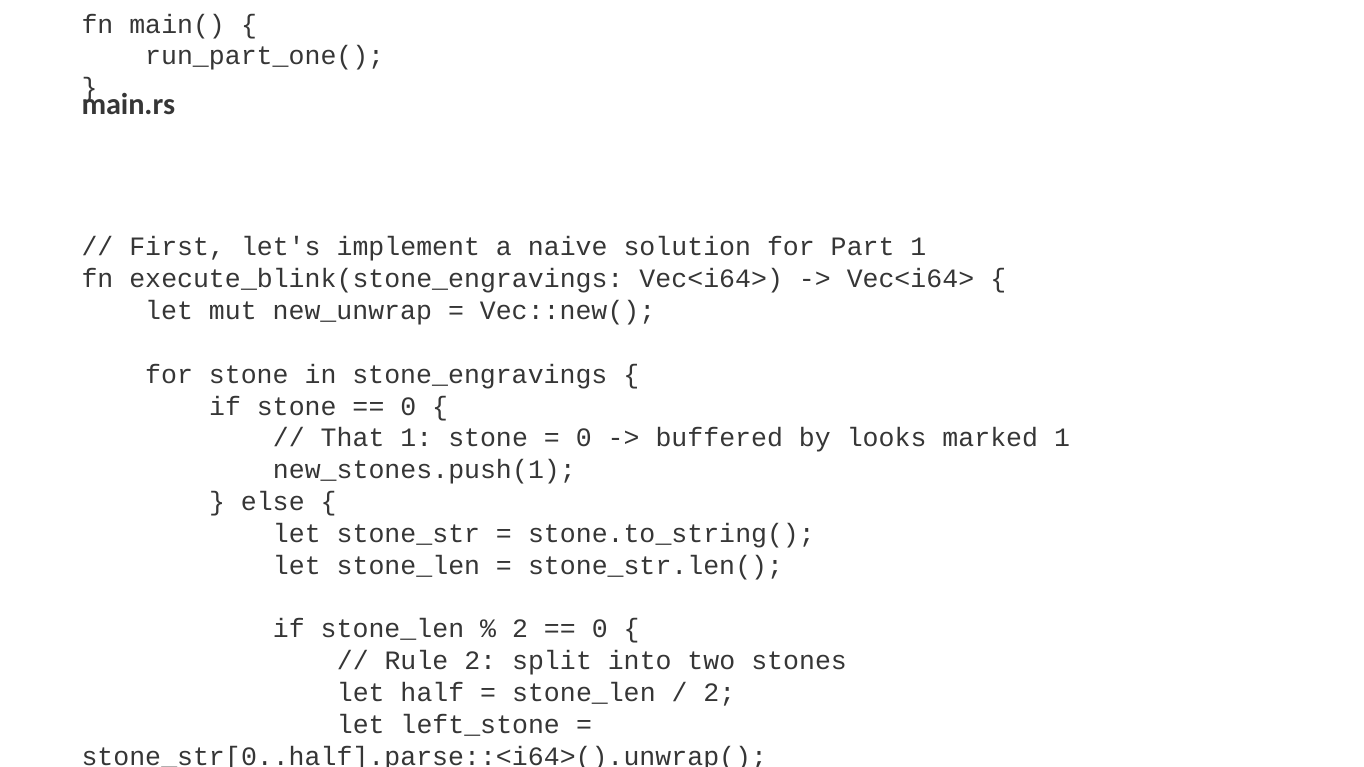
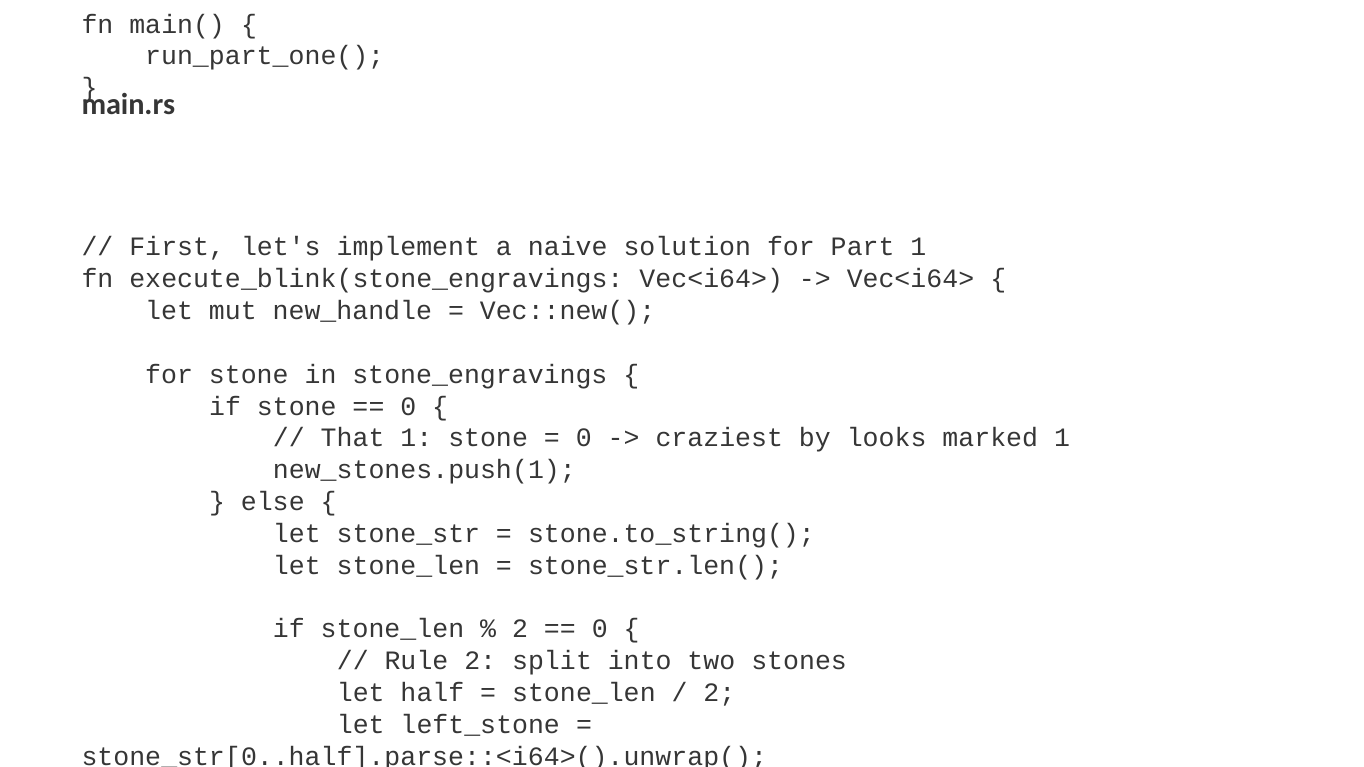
new_unwrap: new_unwrap -> new_handle
buffered: buffered -> craziest
